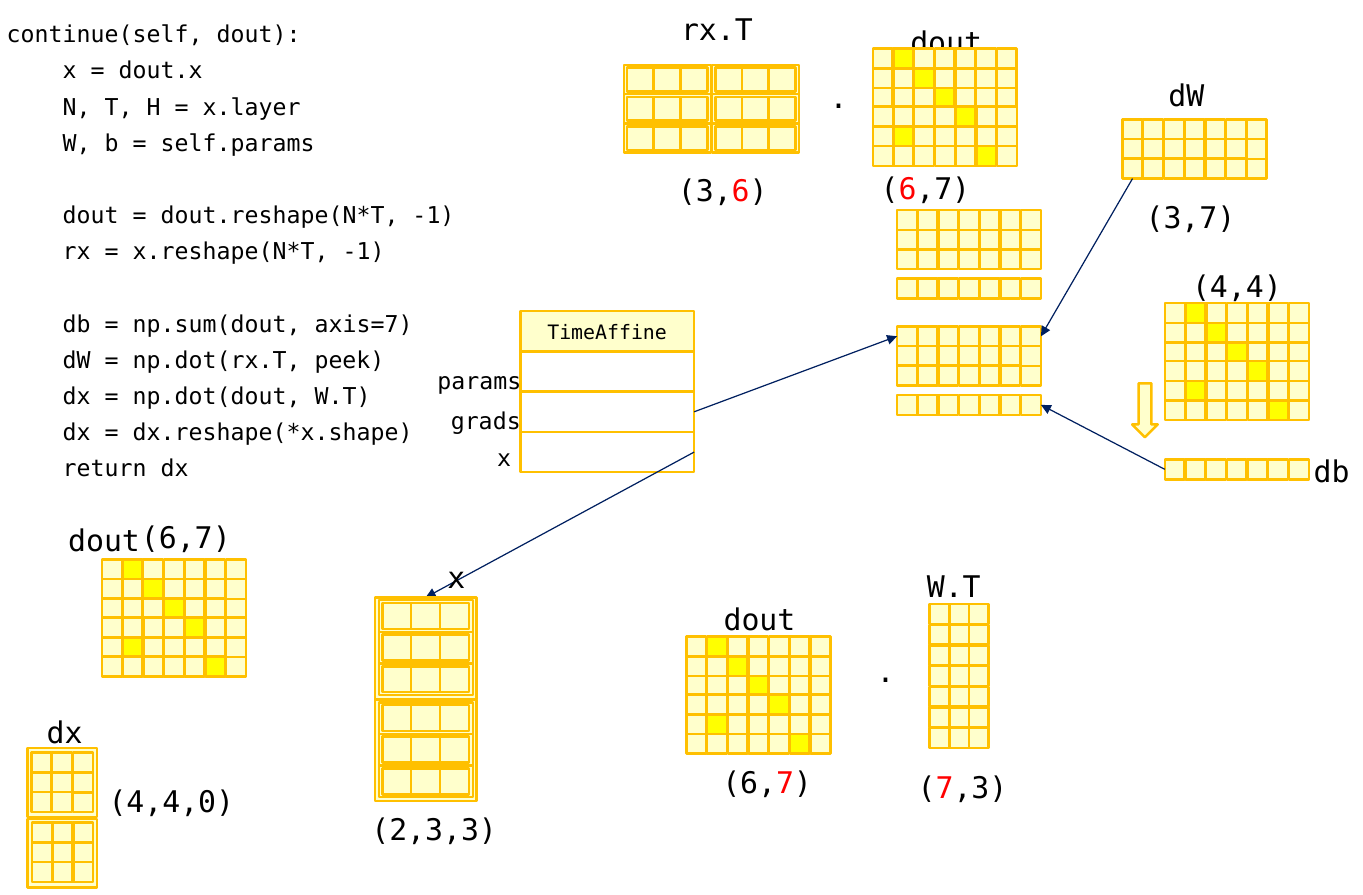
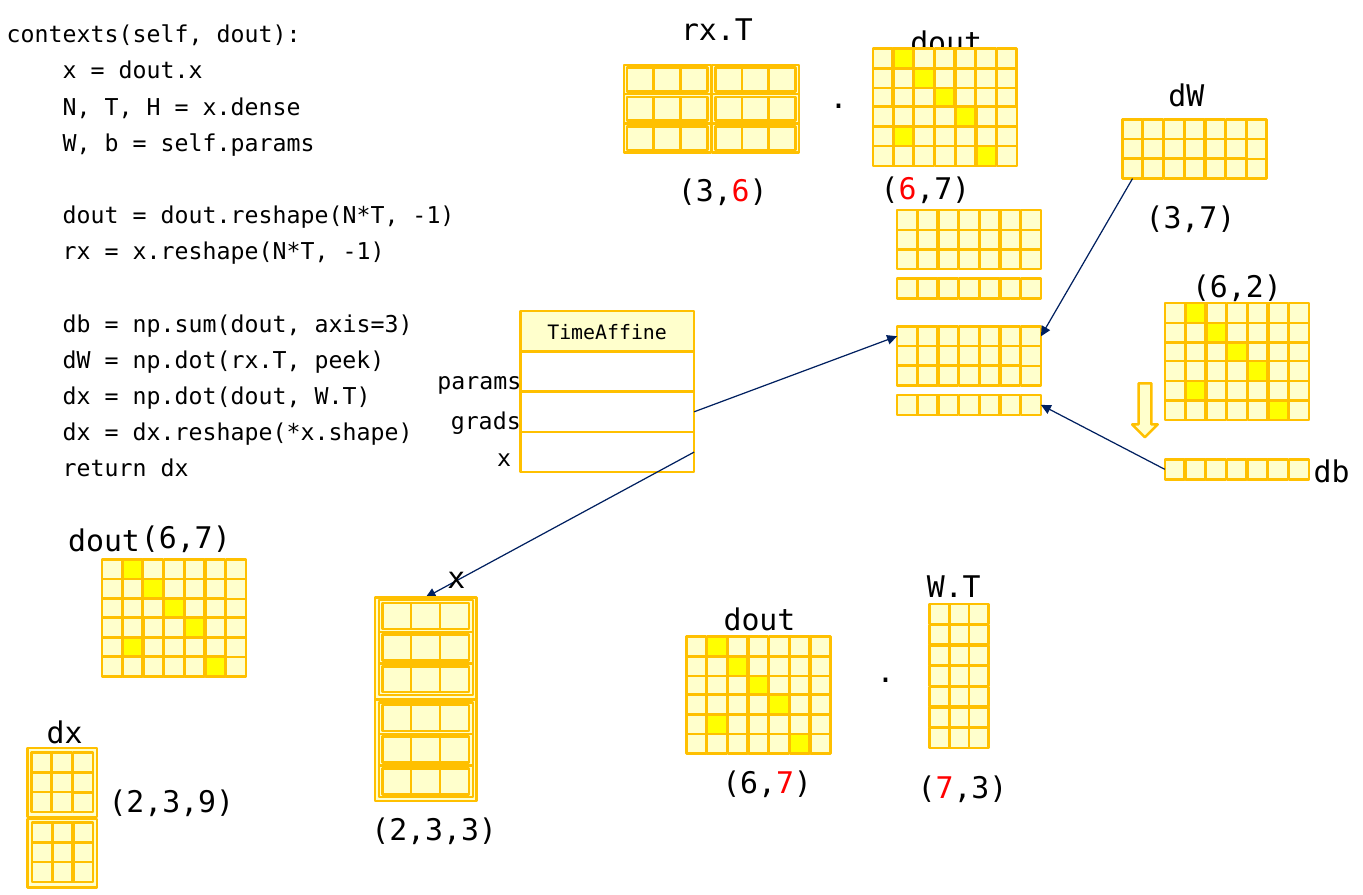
continue(self: continue(self -> contexts(self
x.layer: x.layer -> x.dense
4,4: 4,4 -> 6,2
axis=7: axis=7 -> axis=3
4,4,0: 4,4,0 -> 2,3,9
